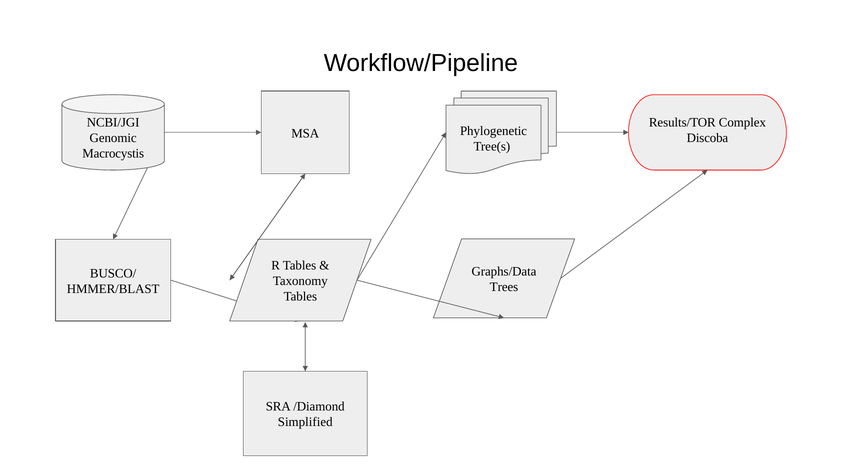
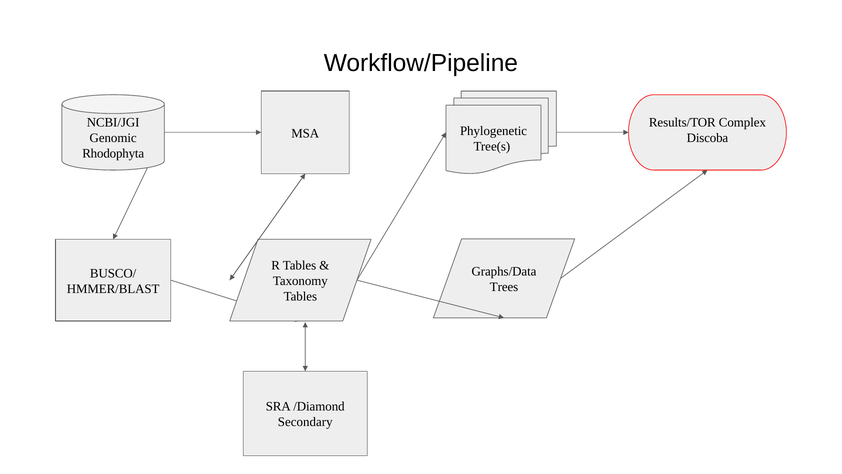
Macrocystis: Macrocystis -> Rhodophyta
Simplified: Simplified -> Secondary
